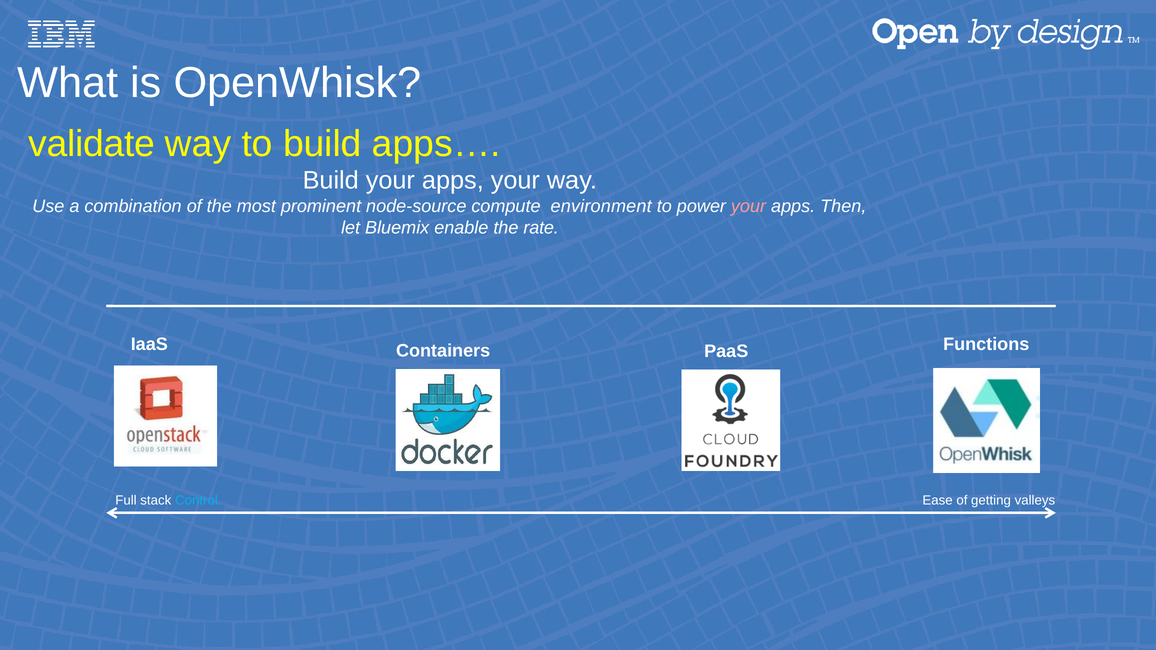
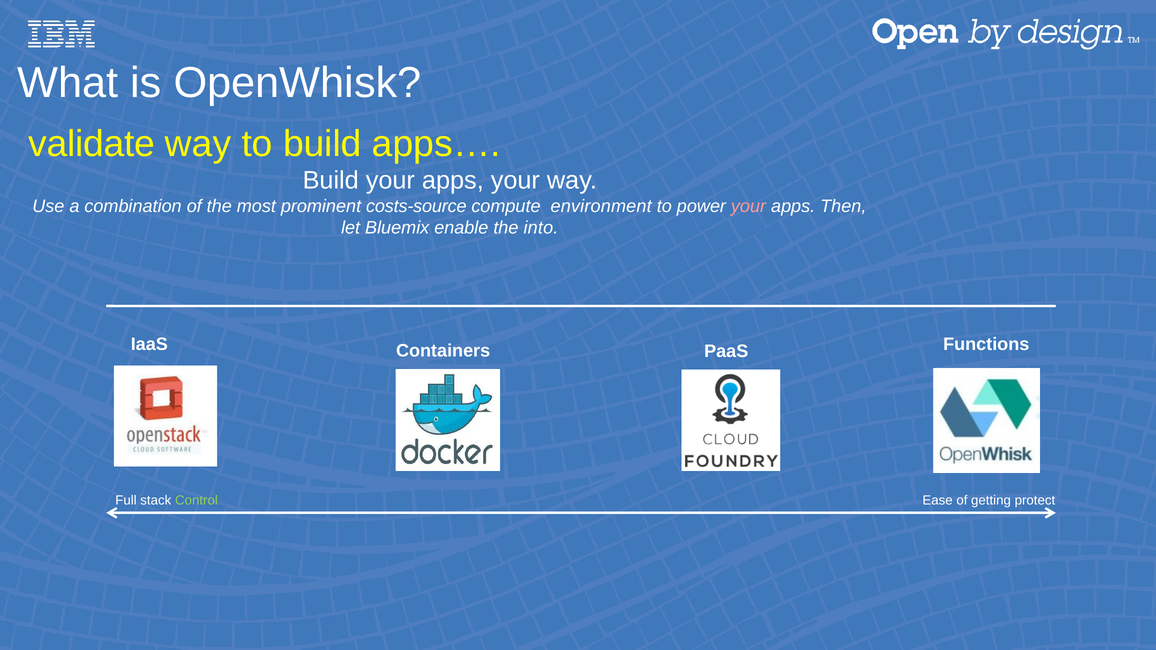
node-source: node-source -> costs-source
rate: rate -> into
Control colour: light blue -> light green
valleys: valleys -> protect
